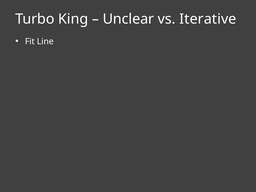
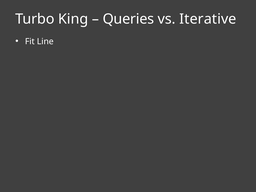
Unclear: Unclear -> Queries
